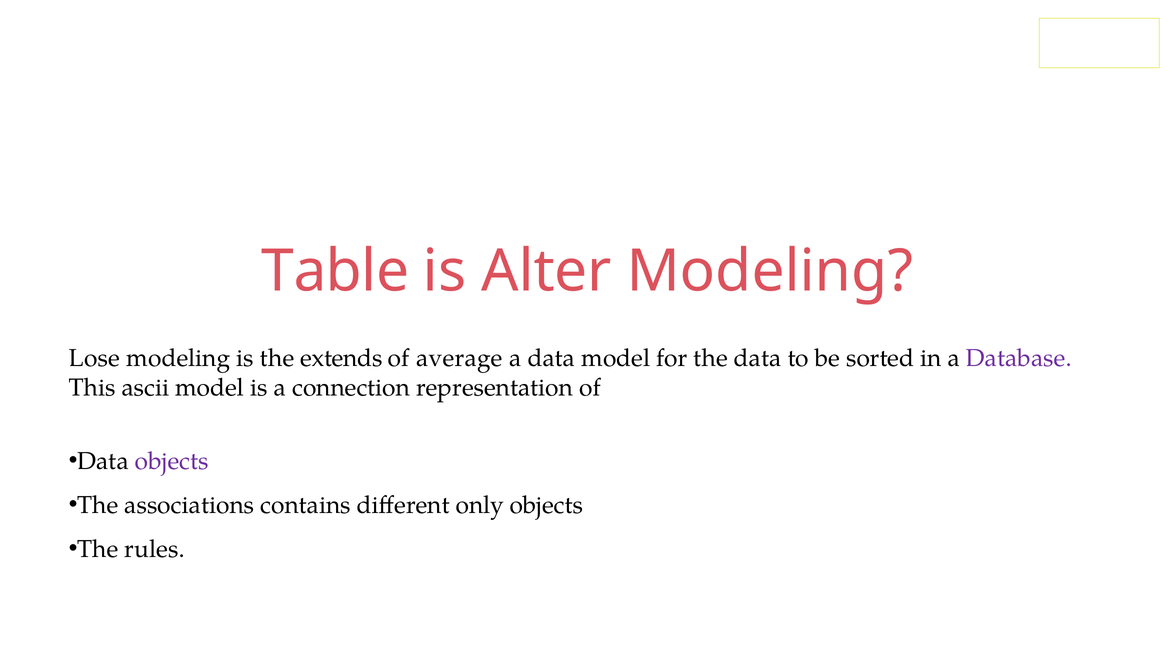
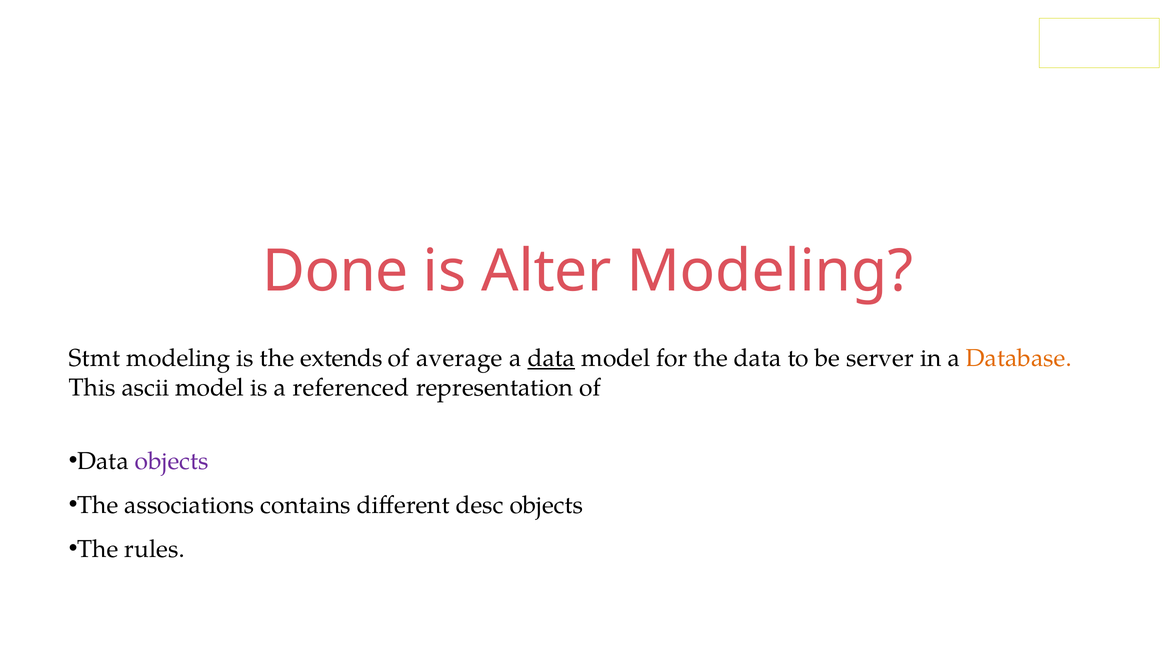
Table: Table -> Done
Lose: Lose -> Stmt
data at (551, 358) underline: none -> present
sorted: sorted -> server
Database colour: purple -> orange
connection: connection -> referenced
only: only -> desc
